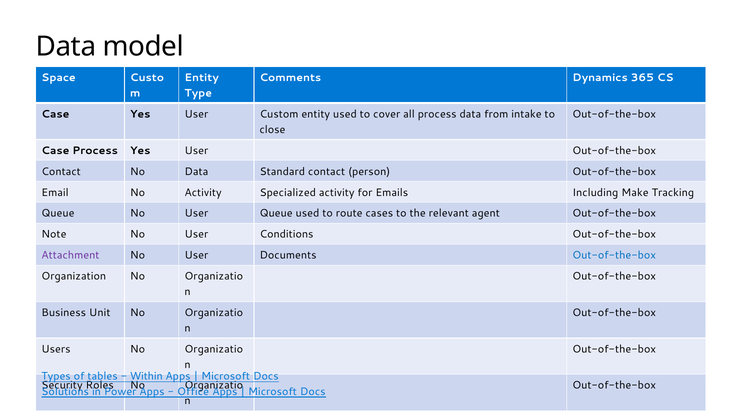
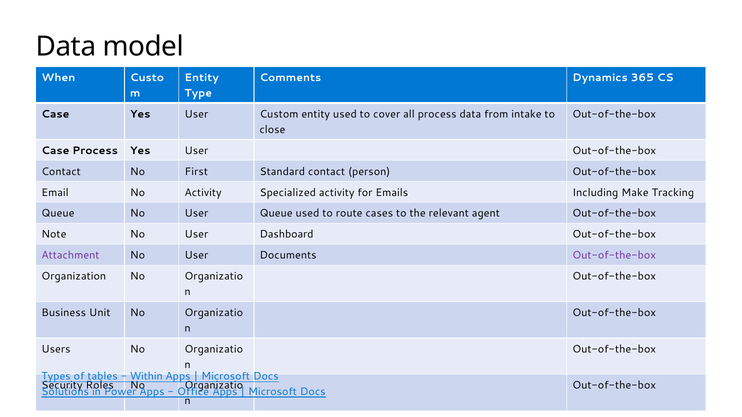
Space: Space -> When
No Data: Data -> First
Conditions: Conditions -> Dashboard
Out-of-the-box at (614, 256) colour: blue -> purple
